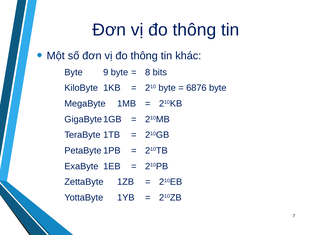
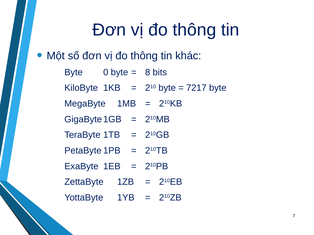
9: 9 -> 0
6876: 6876 -> 7217
